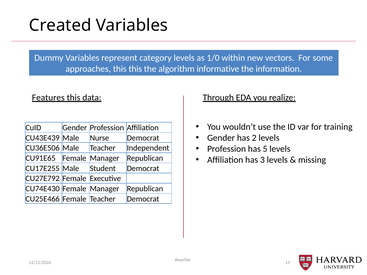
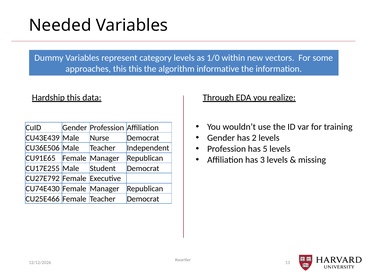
Created: Created -> Needed
Features: Features -> Hardship
